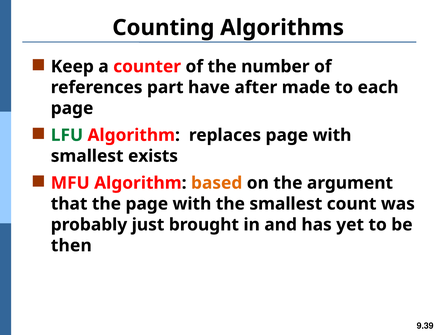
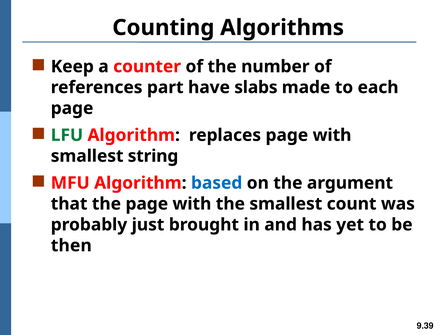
after: after -> slabs
exists: exists -> string
based colour: orange -> blue
